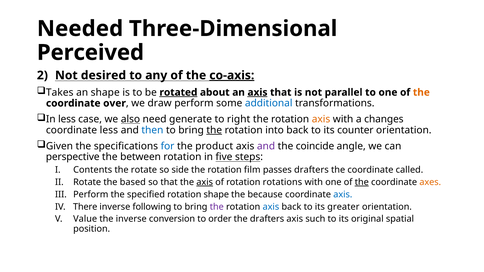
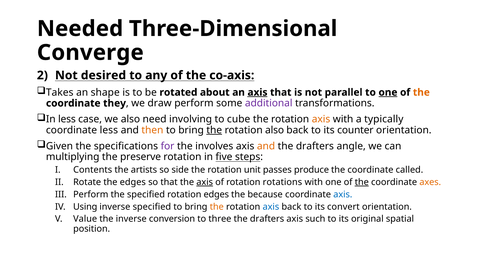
Perceived: Perceived -> Converge
co-axis underline: present -> none
rotated underline: present -> none
one at (388, 92) underline: none -> present
over: over -> they
additional colour: blue -> purple
also at (130, 119) underline: present -> none
generate: generate -> involving
right: right -> cube
changes: changes -> typically
then colour: blue -> orange
rotation into: into -> also
for colour: blue -> purple
product: product -> involves
and at (266, 146) colour: purple -> orange
coincide at (315, 146): coincide -> drafters
perspective: perspective -> multiplying
between: between -> preserve
the rotate: rotate -> artists
film: film -> unit
passes drafters: drafters -> produce
the based: based -> edges
rotation shape: shape -> edges
There: There -> Using
inverse following: following -> specified
the at (217, 207) colour: purple -> orange
greater: greater -> convert
order: order -> three
